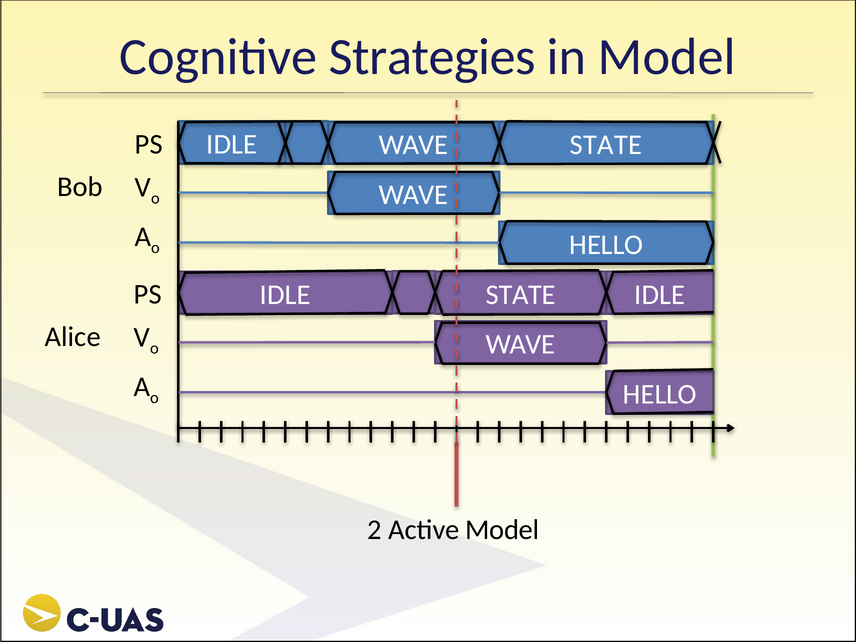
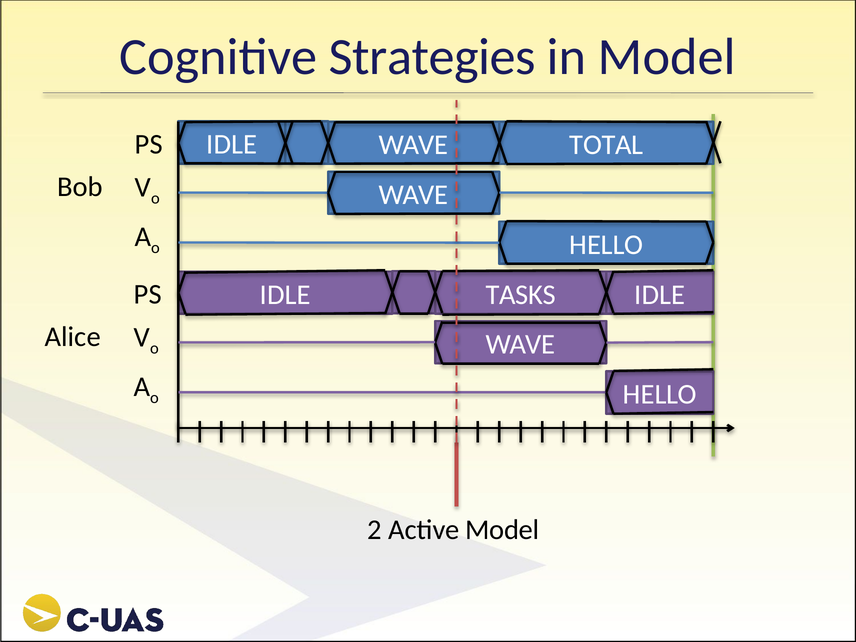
STATE at (606, 145): STATE -> TOTAL
STATE at (521, 295): STATE -> TASKS
